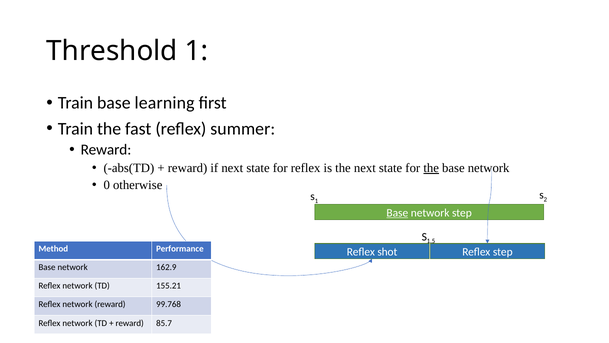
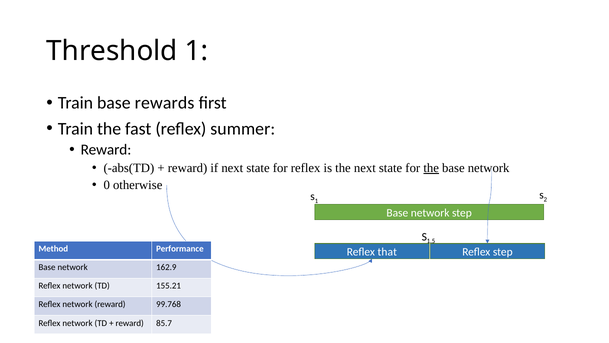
learning: learning -> rewards
Base at (397, 213) underline: present -> none
shot: shot -> that
